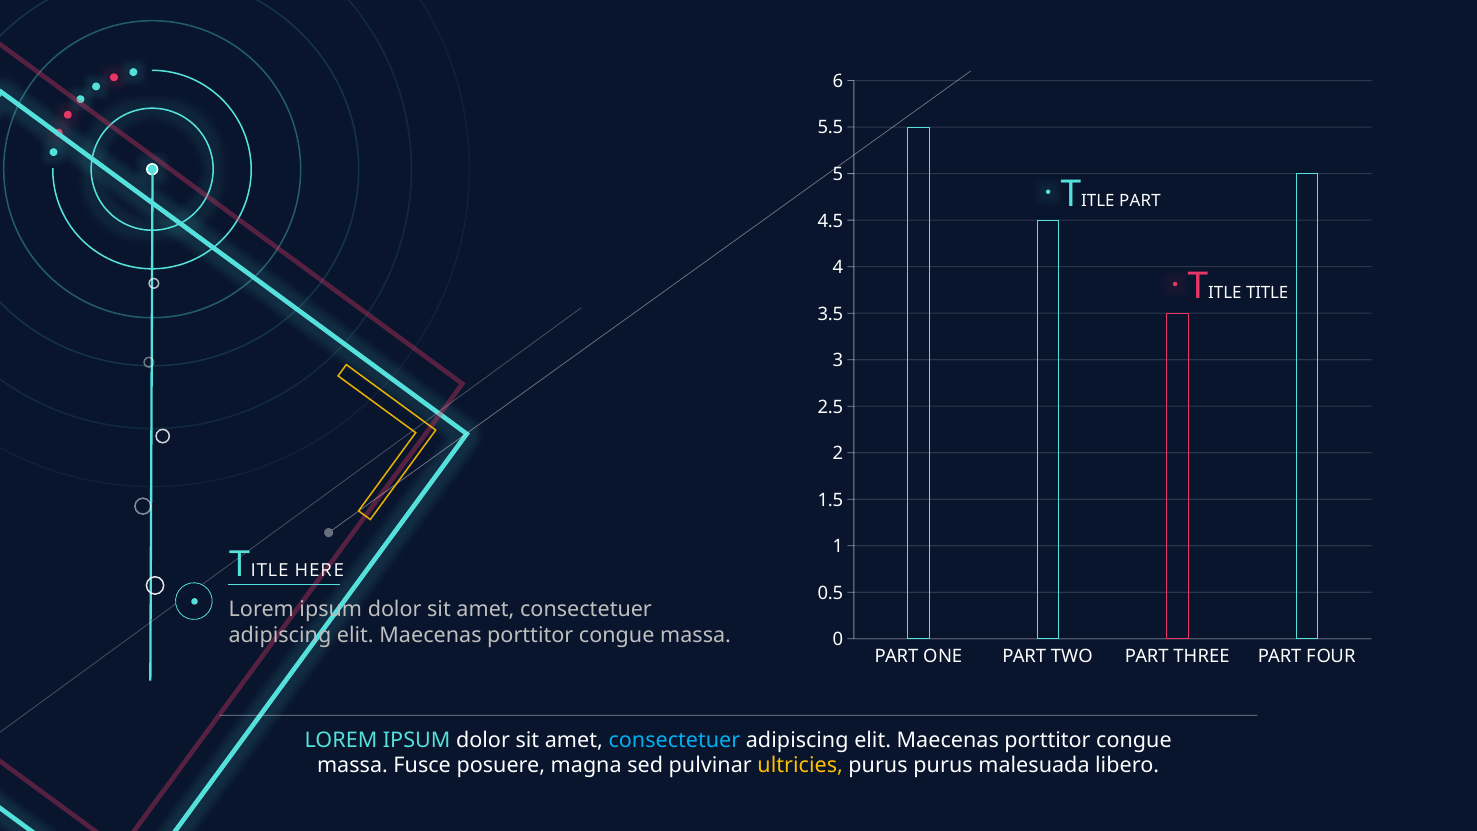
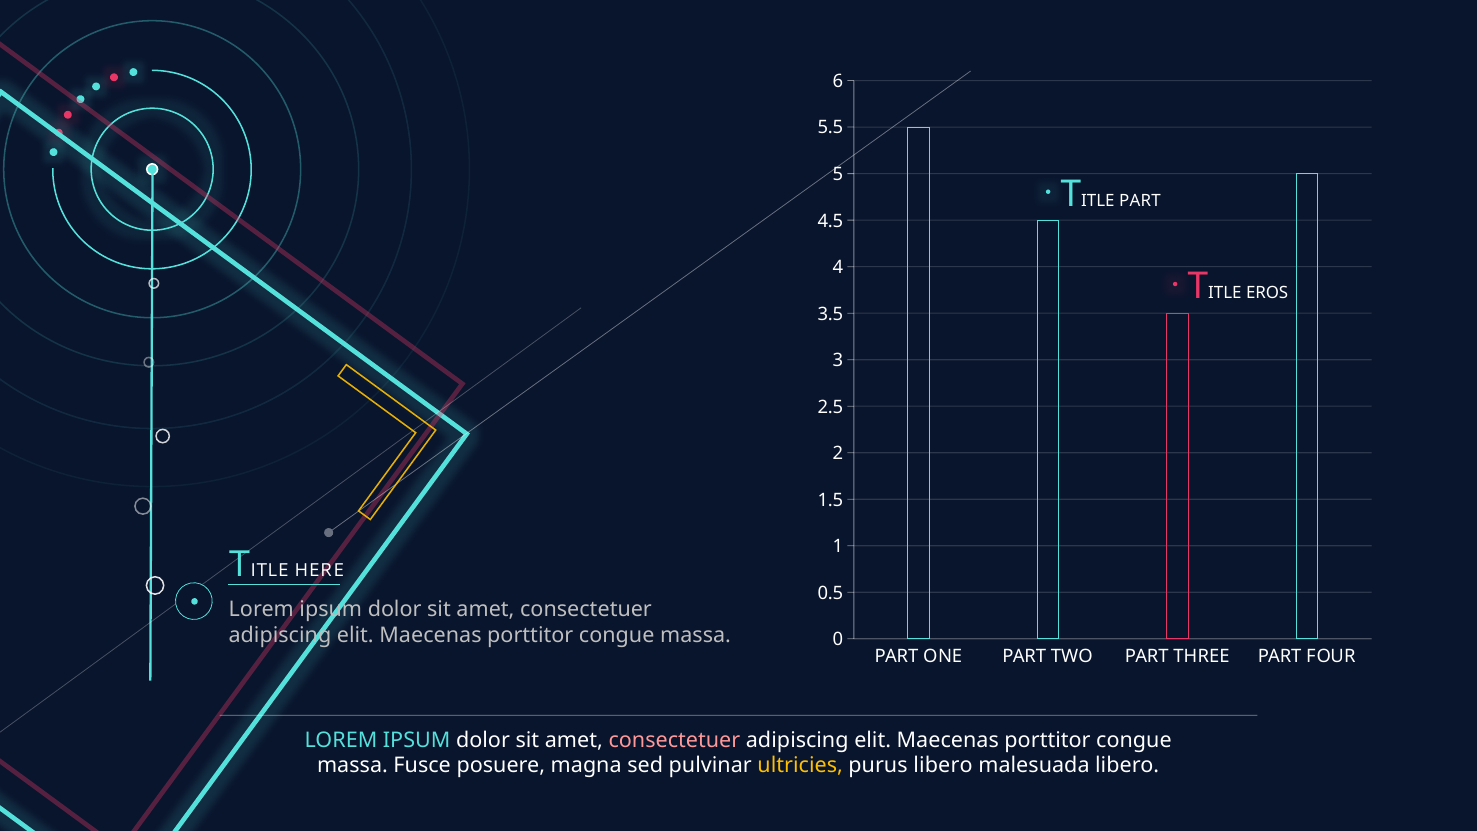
TITLE: TITLE -> EROS
consectetuer at (674, 740) colour: light blue -> pink
purus purus: purus -> libero
